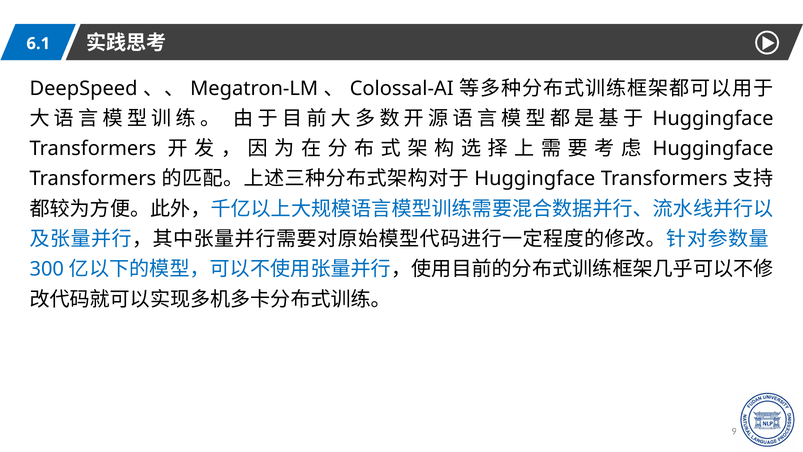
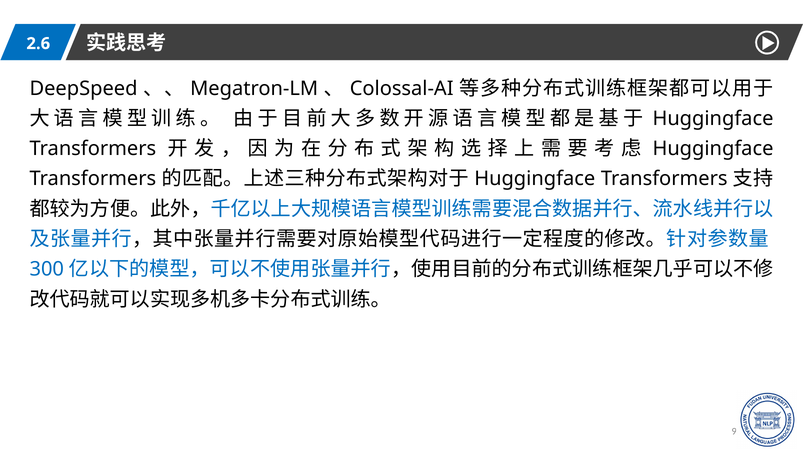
6.1: 6.1 -> 2.6
